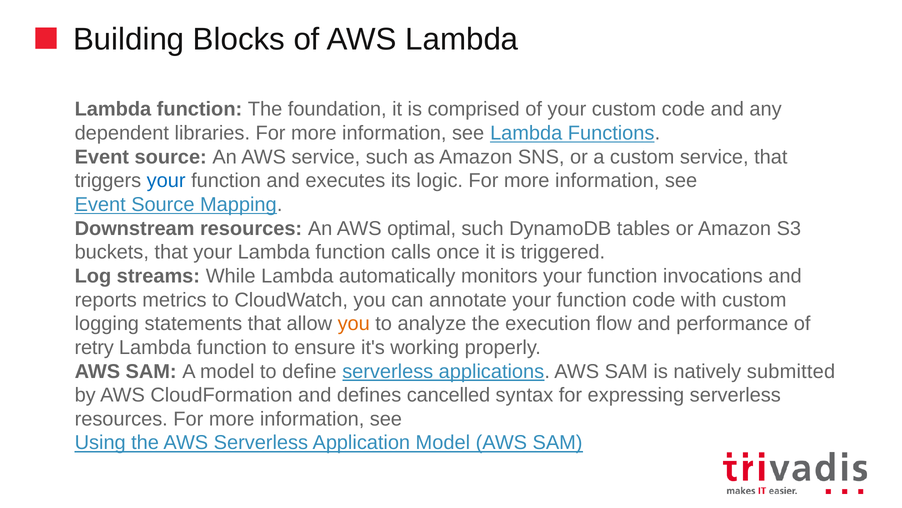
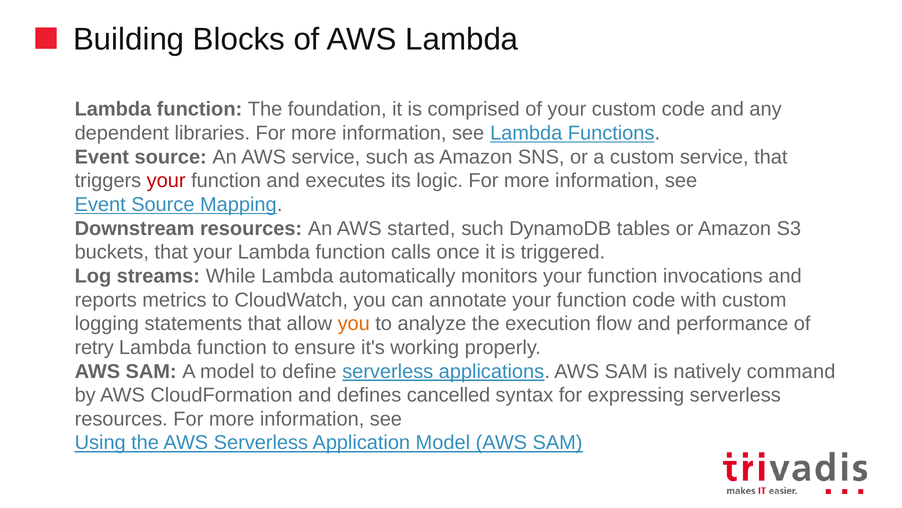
your at (166, 181) colour: blue -> red
optimal: optimal -> started
submitted: submitted -> command
